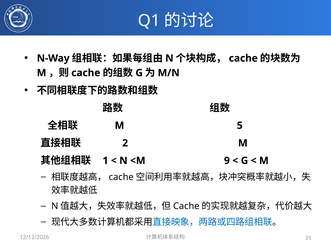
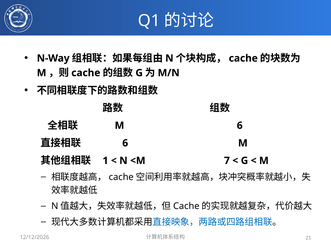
M 5: 5 -> 6
2 at (125, 143): 2 -> 6
9: 9 -> 7
